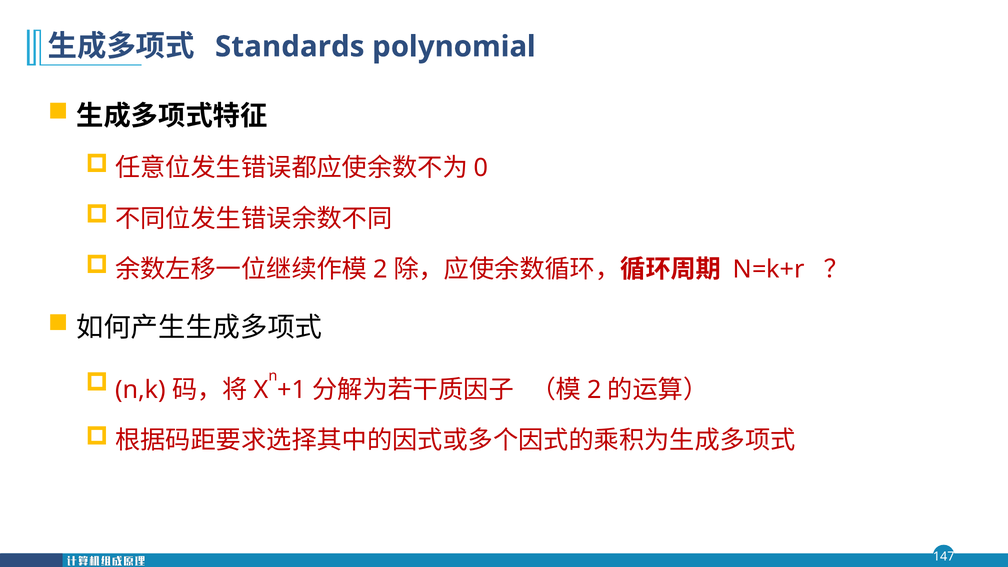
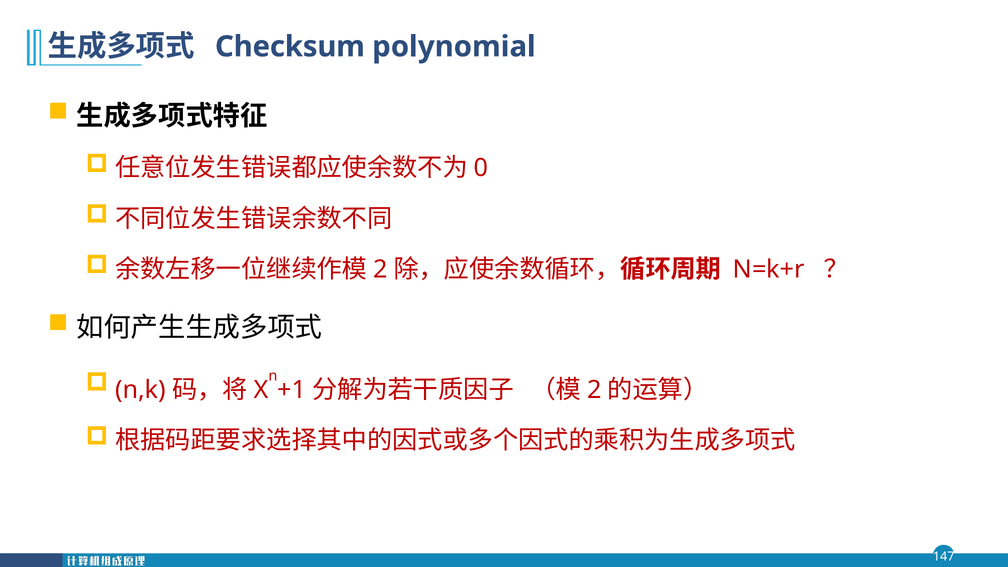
Standards: Standards -> Checksum
